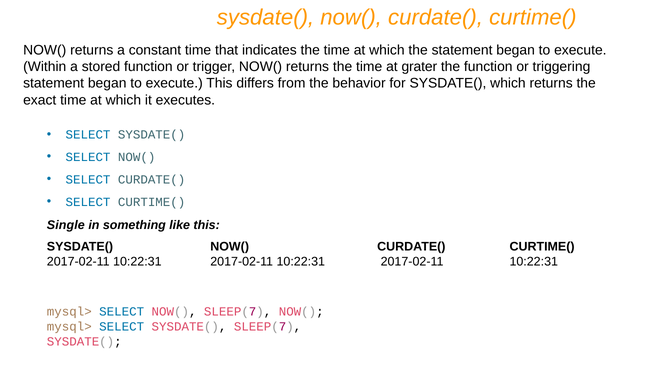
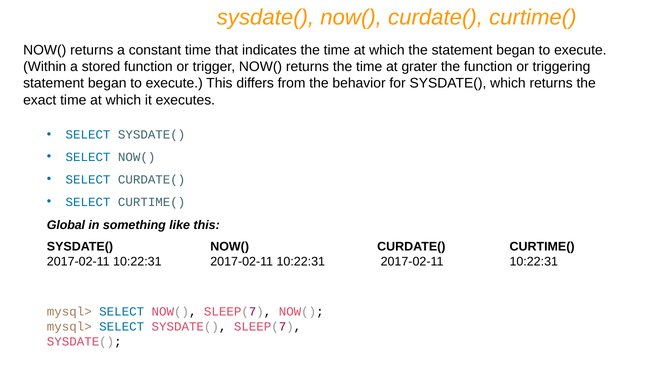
Single: Single -> Global
